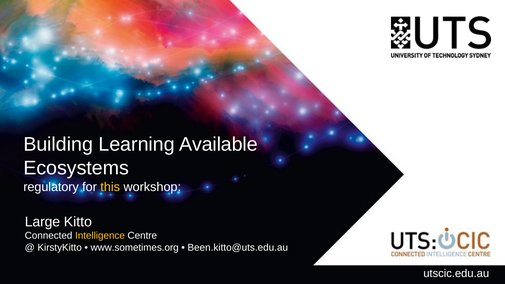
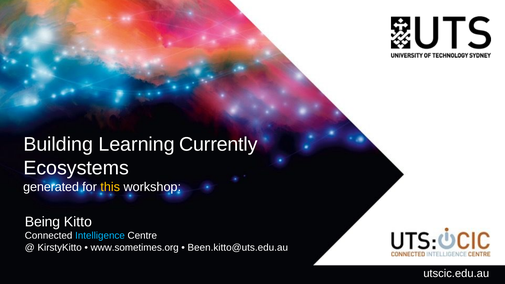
Available: Available -> Currently
regulatory: regulatory -> generated
Large: Large -> Being
Intelligence colour: yellow -> light blue
